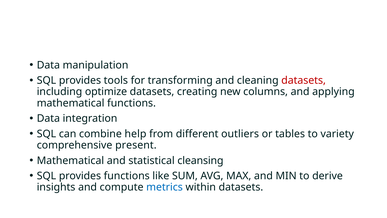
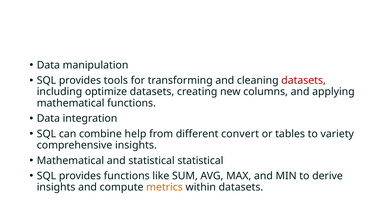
outliers: outliers -> convert
comprehensive present: present -> insights
statistical cleansing: cleansing -> statistical
metrics colour: blue -> orange
